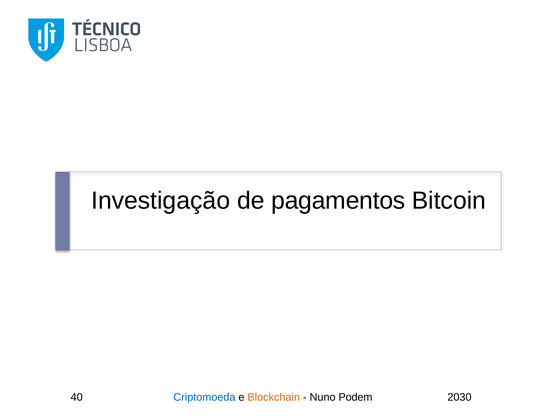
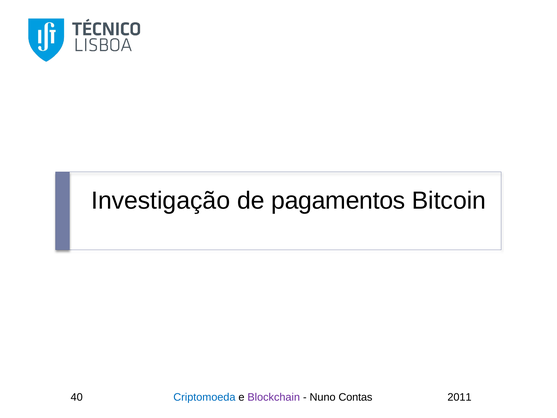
Blockchain colour: orange -> purple
Podem: Podem -> Contas
2030: 2030 -> 2011
